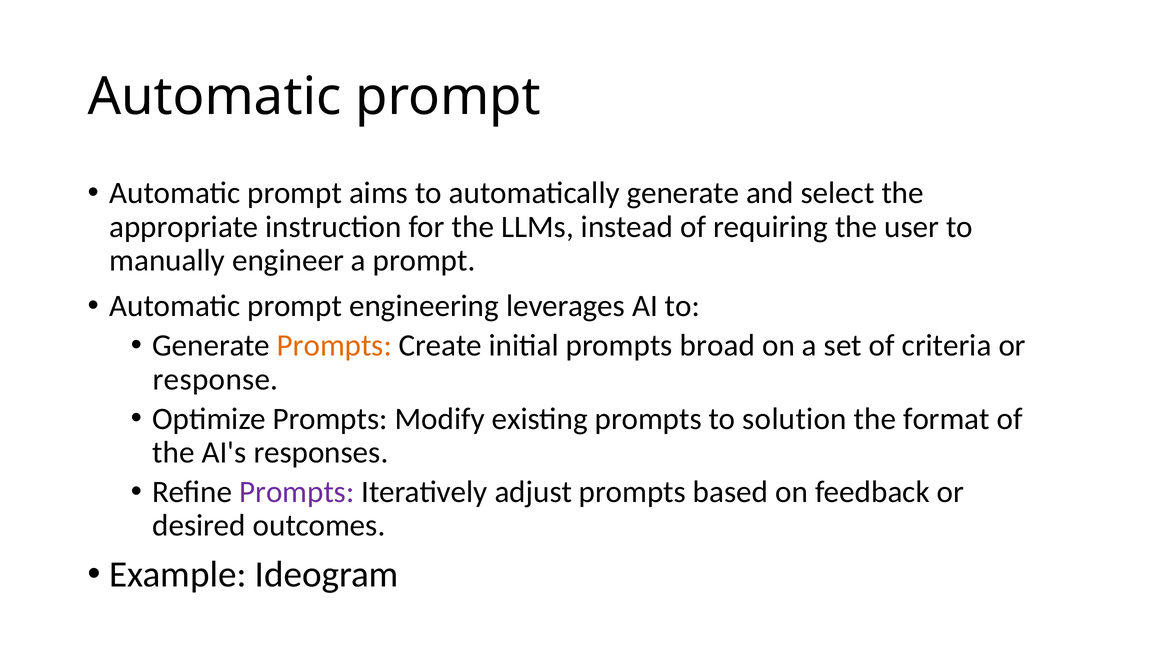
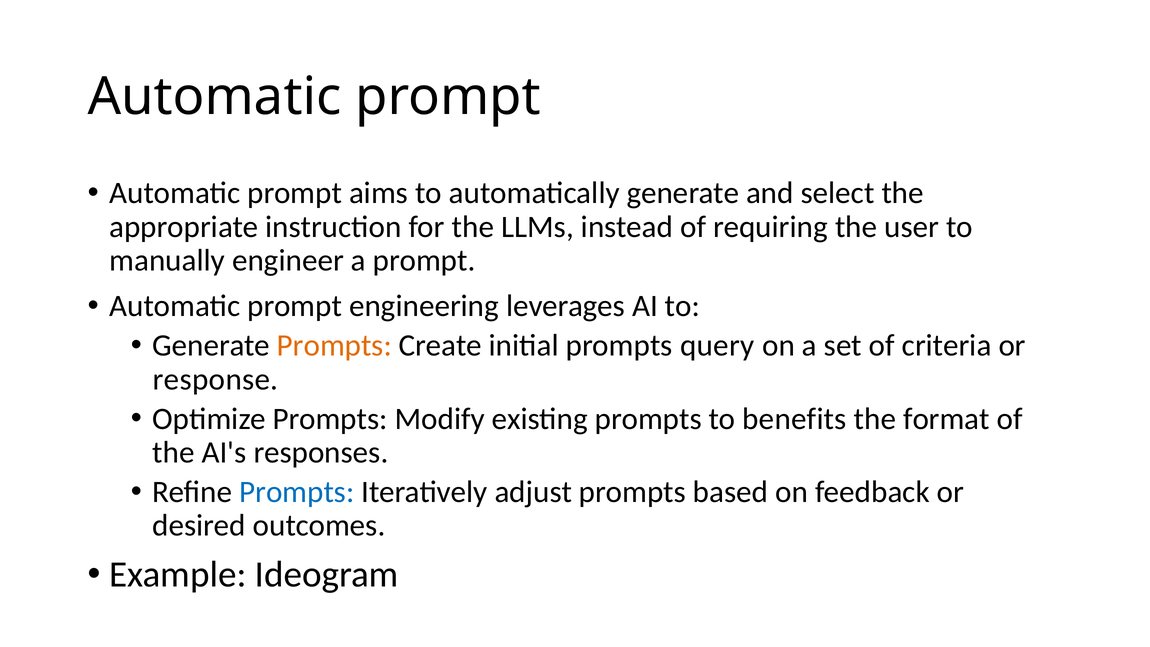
broad: broad -> query
solution: solution -> benefits
Prompts at (297, 492) colour: purple -> blue
